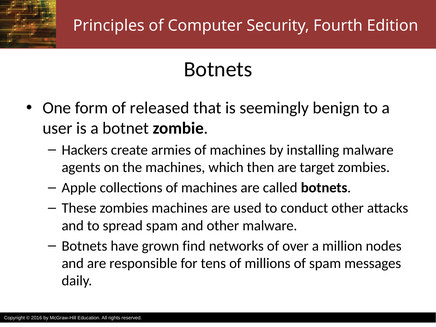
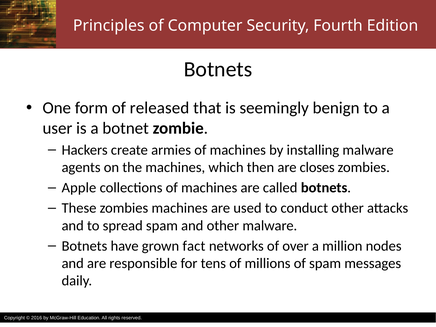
target: target -> closes
find: find -> fact
